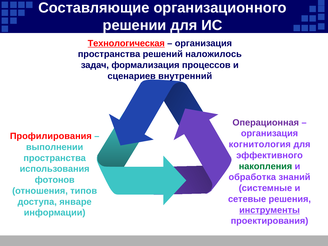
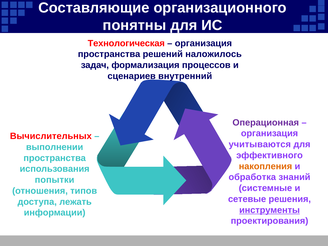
решении: решении -> понятны
Технологическая underline: present -> none
Профилирования: Профилирования -> Вычислительных
когнитология: когнитология -> учитываются
накопления colour: green -> orange
фотонов: фотонов -> попытки
январе: январе -> лежать
